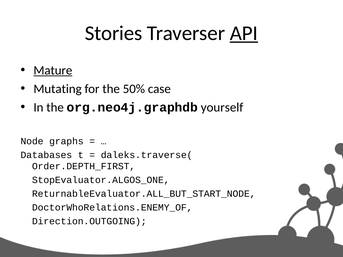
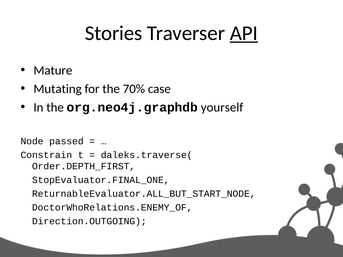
Mature underline: present -> none
50%: 50% -> 70%
graphs: graphs -> passed
Databases: Databases -> Constrain
StopEvaluator.ALGOS_ONE: StopEvaluator.ALGOS_ONE -> StopEvaluator.FINAL_ONE
